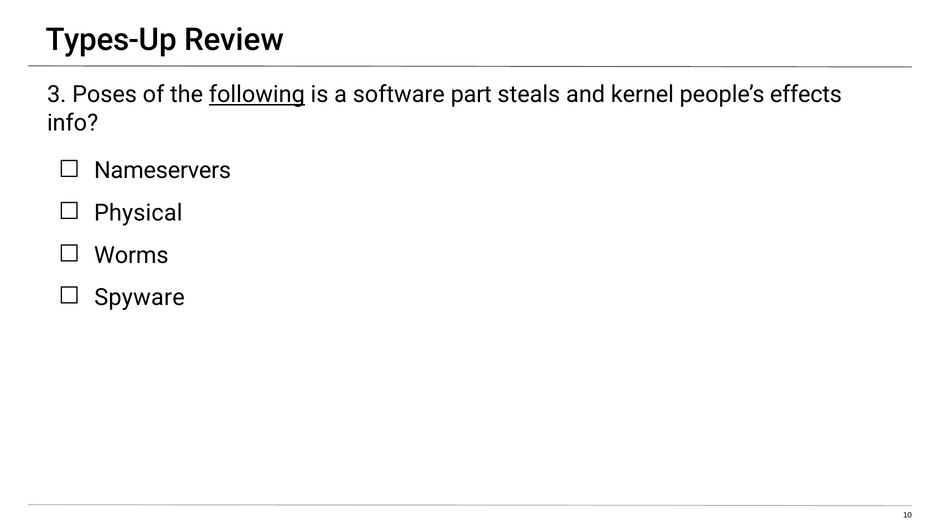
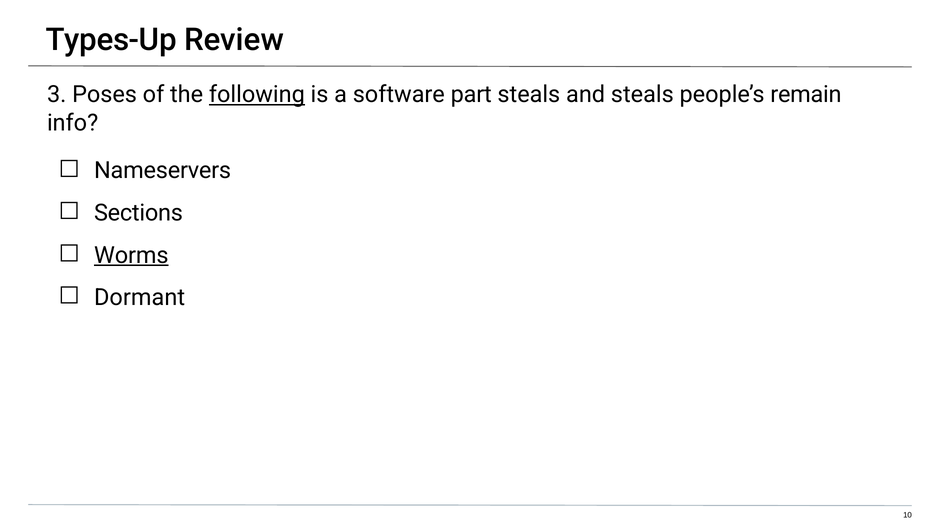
and kernel: kernel -> steals
effects: effects -> remain
Physical: Physical -> Sections
Worms underline: none -> present
Spyware: Spyware -> Dormant
